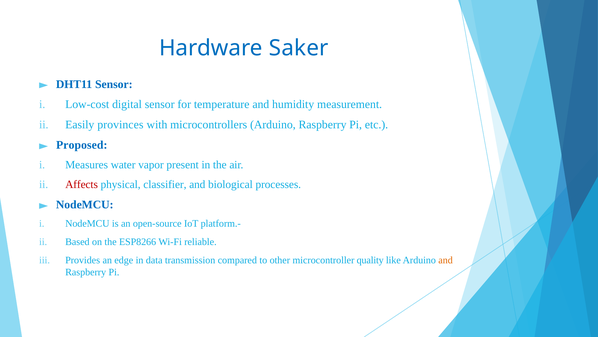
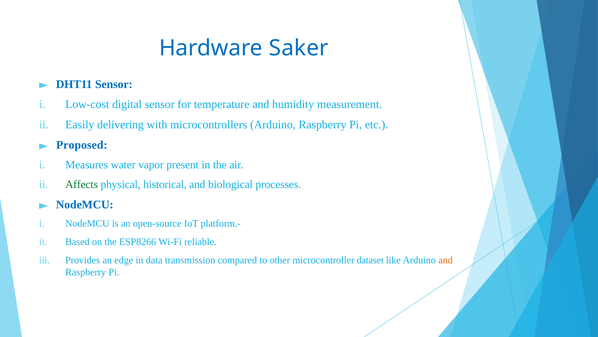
provinces: provinces -> delivering
Affects colour: red -> green
classifier: classifier -> historical
quality: quality -> dataset
